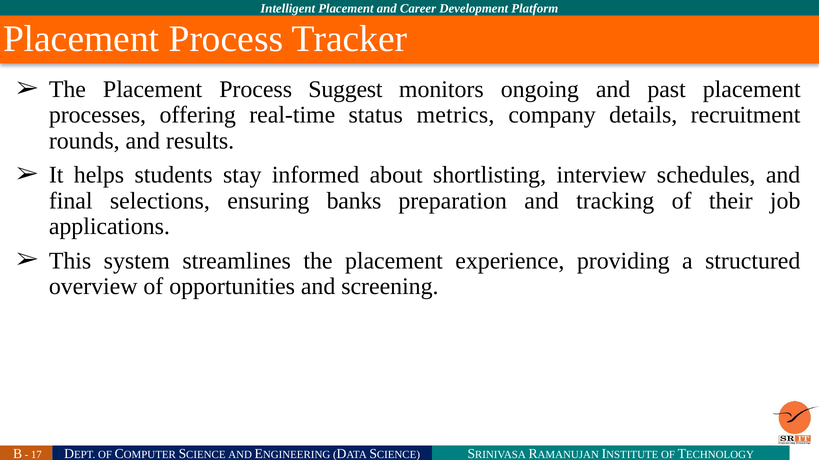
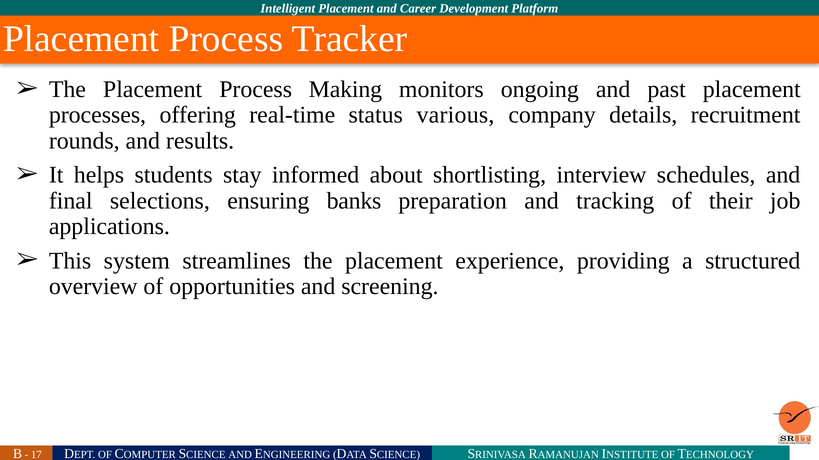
Suggest: Suggest -> Making
metrics: metrics -> various
